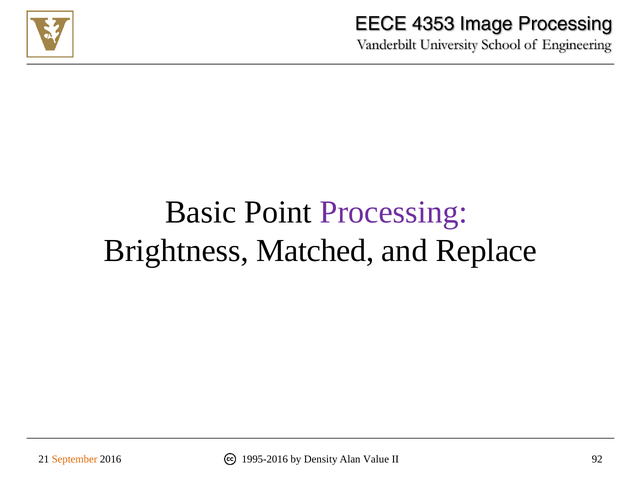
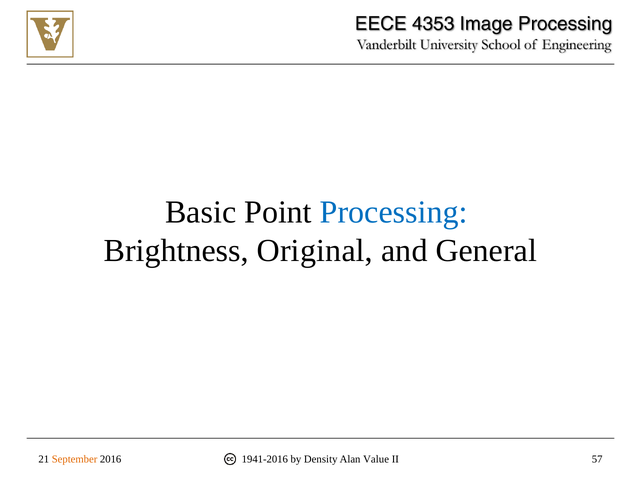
Processing colour: purple -> blue
Matched: Matched -> Original
Replace: Replace -> General
1995-2016: 1995-2016 -> 1941-2016
92: 92 -> 57
